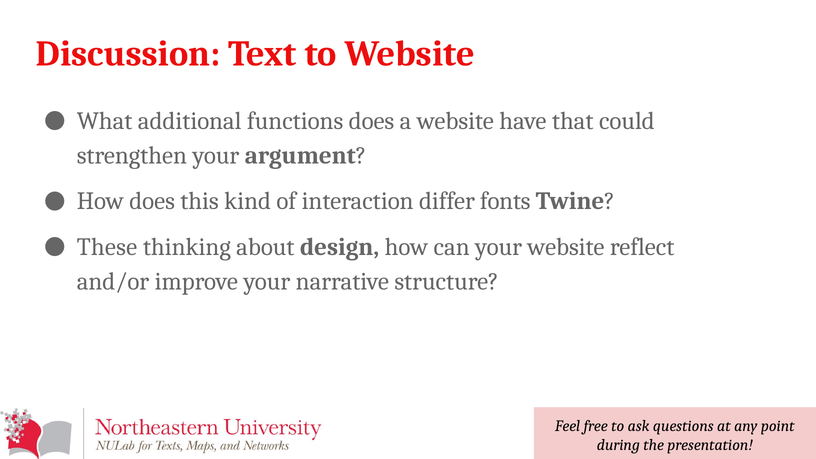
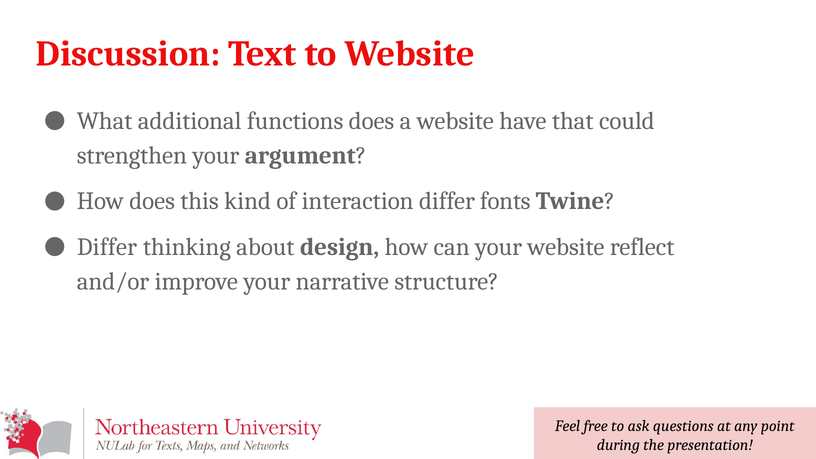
These at (107, 247): These -> Differ
